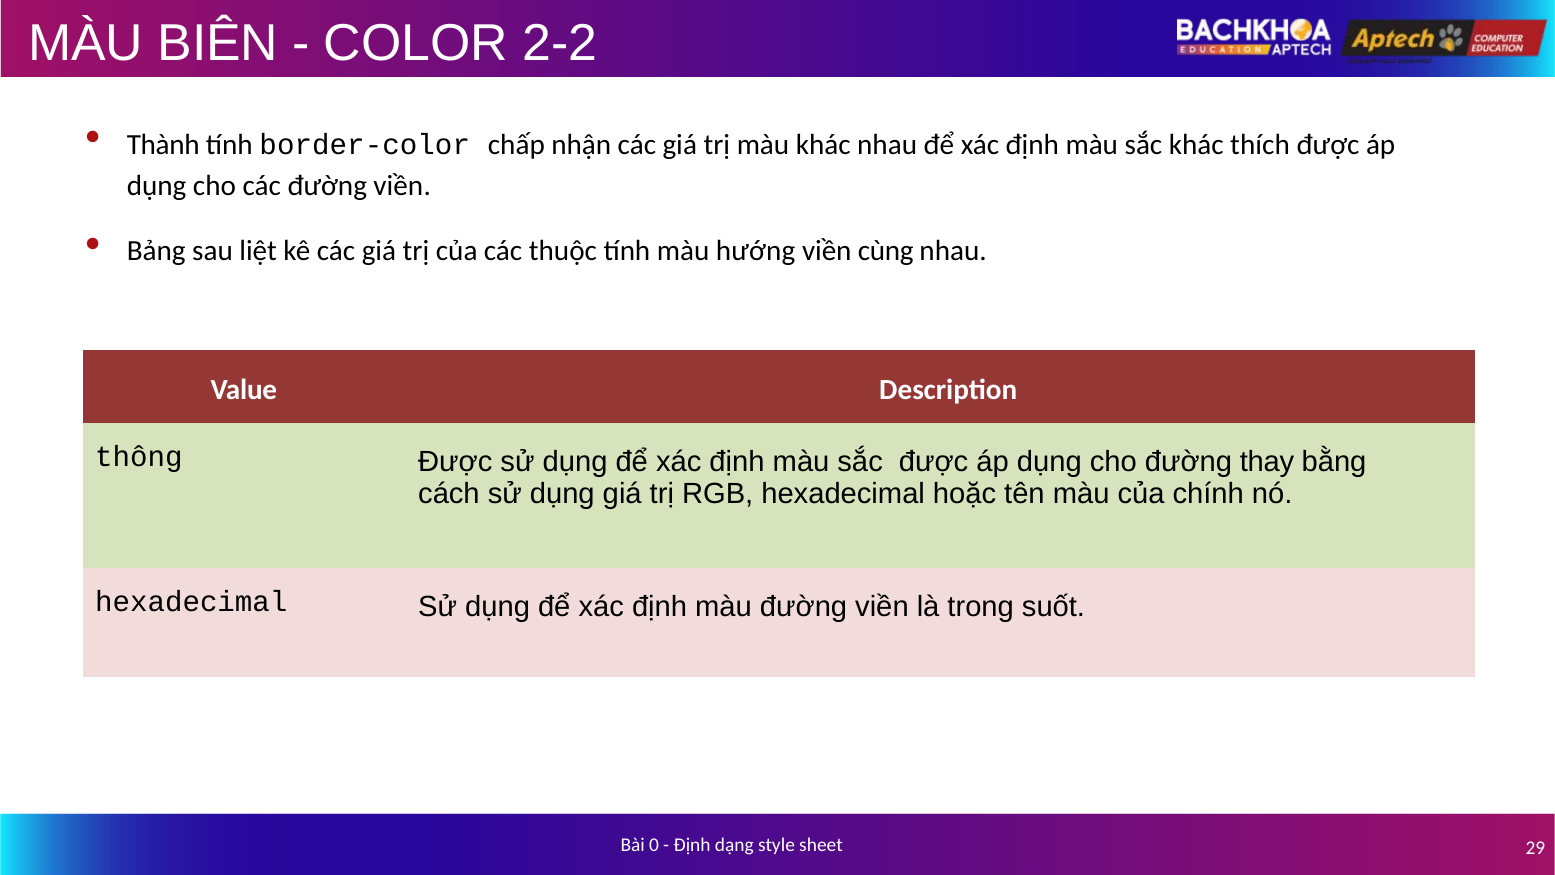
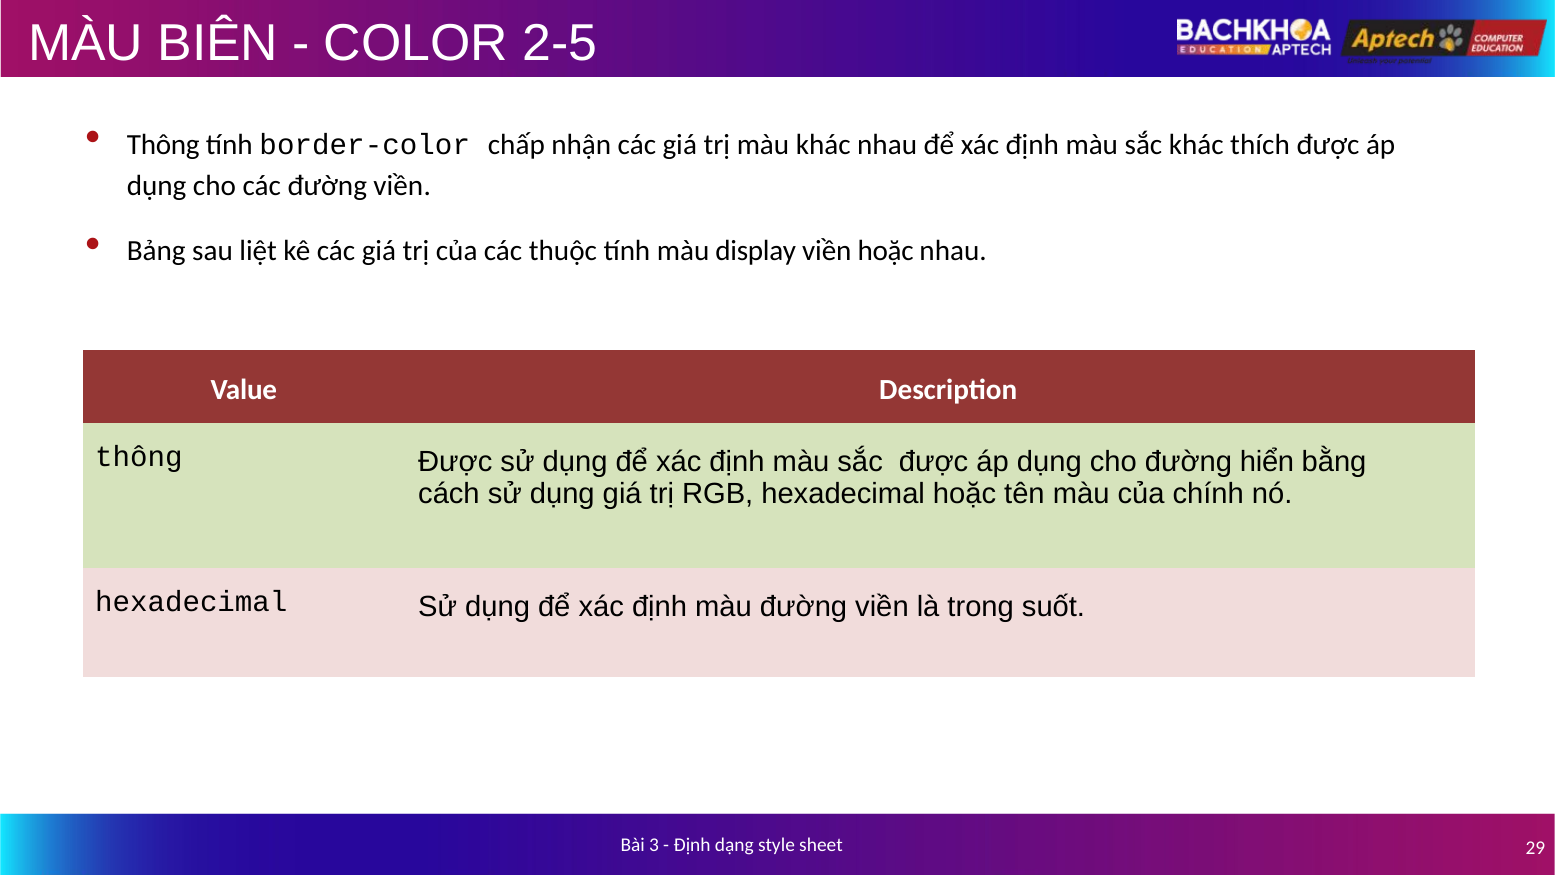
2-2: 2-2 -> 2-5
Thành at (163, 144): Thành -> Thông
hướng: hướng -> display
viền cùng: cùng -> hoặc
thay: thay -> hiển
0: 0 -> 3
